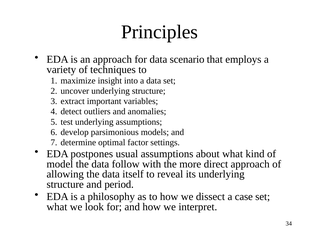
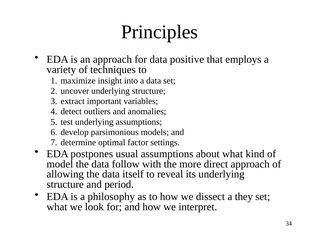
scenario: scenario -> positive
case: case -> they
